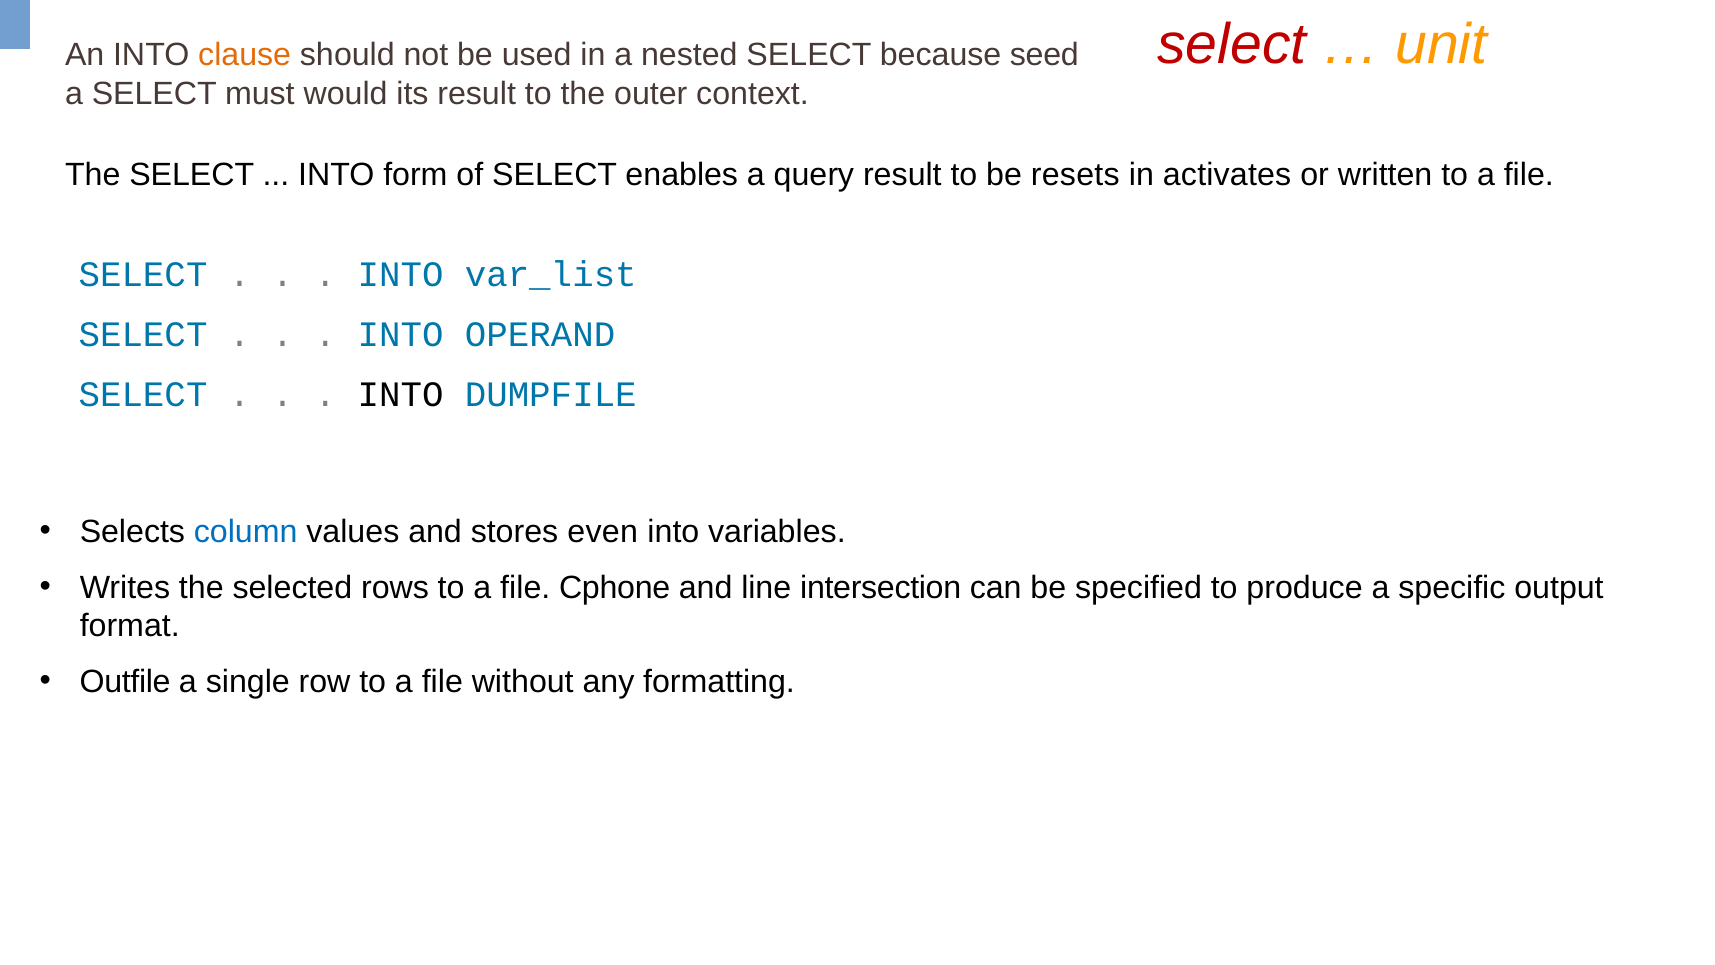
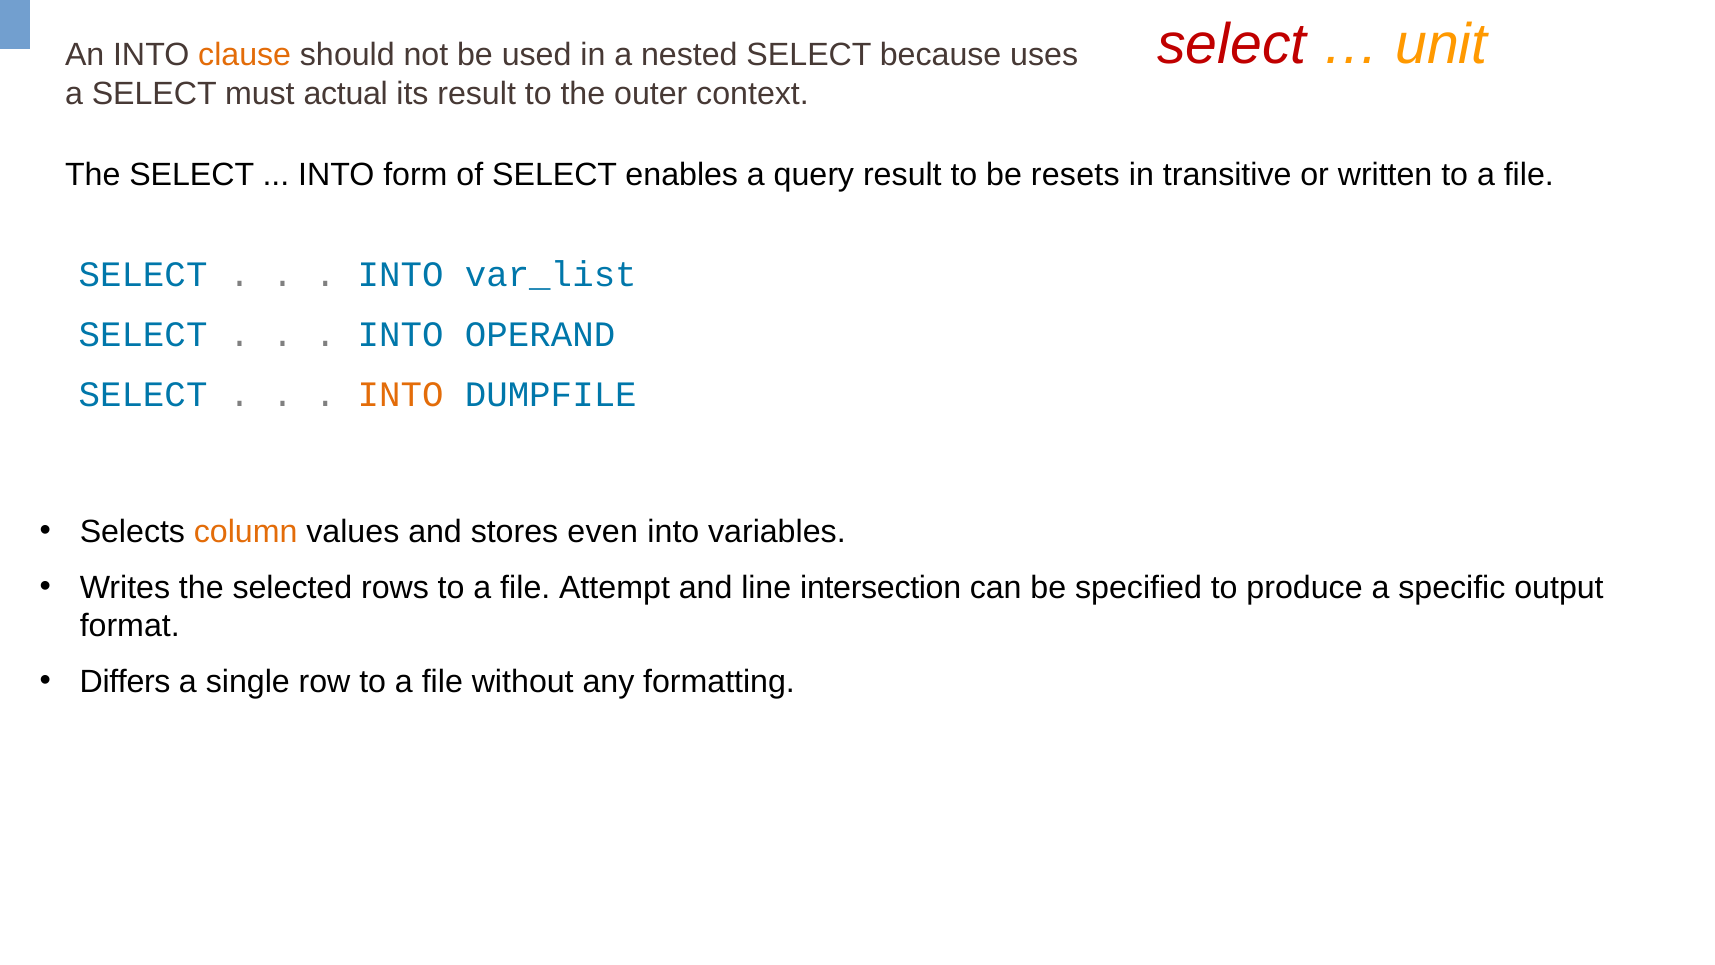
seed: seed -> uses
would: would -> actual
activates: activates -> transitive
INTO at (401, 394) colour: black -> orange
column colour: blue -> orange
Cphone: Cphone -> Attempt
Outfile: Outfile -> Differs
